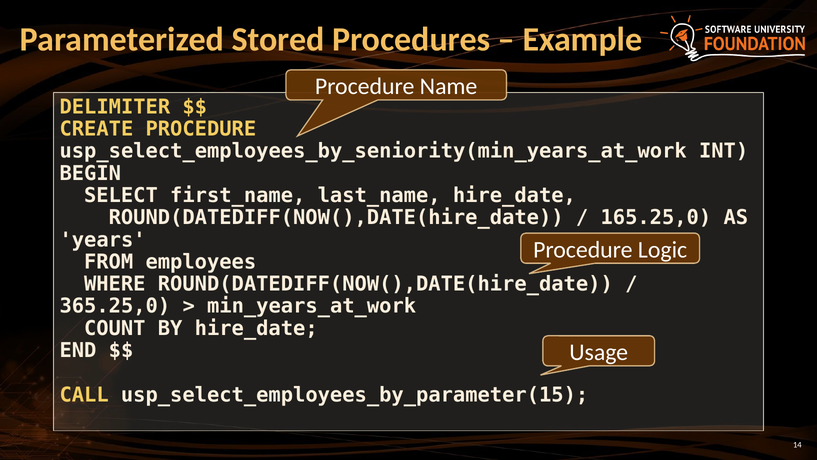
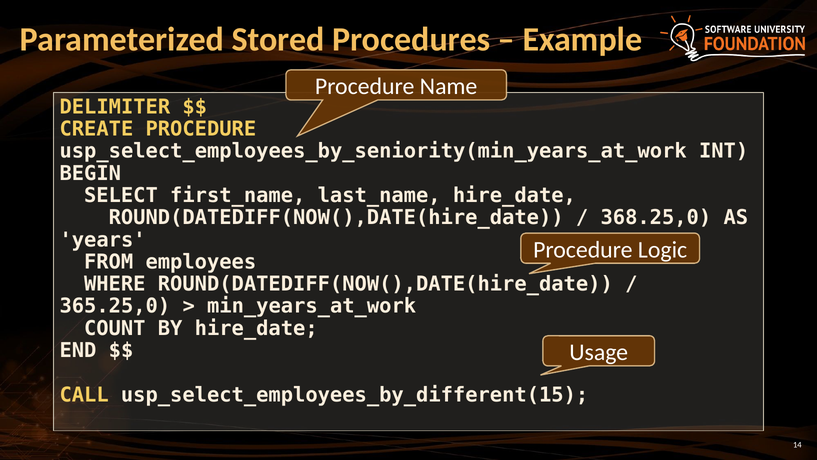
165.25,0: 165.25,0 -> 368.25,0
usp_select_employees_by_parameter(15: usp_select_employees_by_parameter(15 -> usp_select_employees_by_different(15
